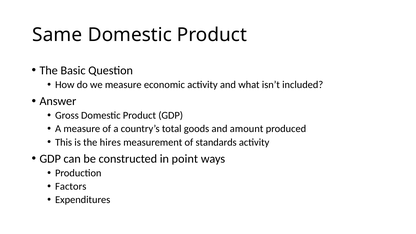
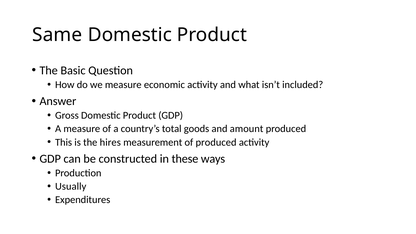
of standards: standards -> produced
point: point -> these
Factors: Factors -> Usually
